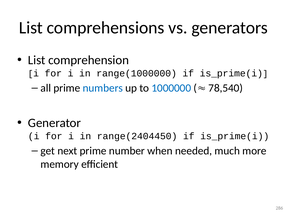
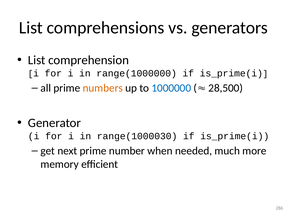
numbers colour: blue -> orange
78,540: 78,540 -> 28,500
range(2404450: range(2404450 -> range(1000030
